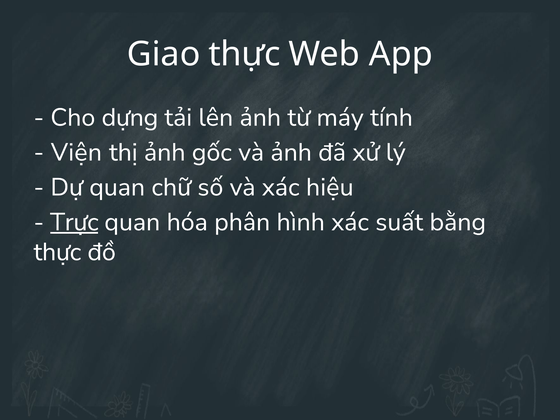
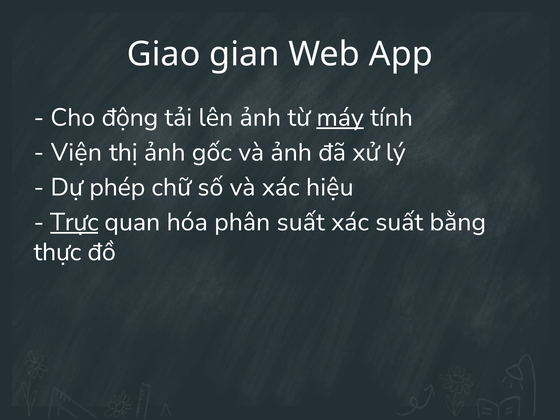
Giao thực: thực -> gian
dựng: dựng -> động
máy underline: none -> present
Dự quan: quan -> phép
phân hình: hình -> suất
